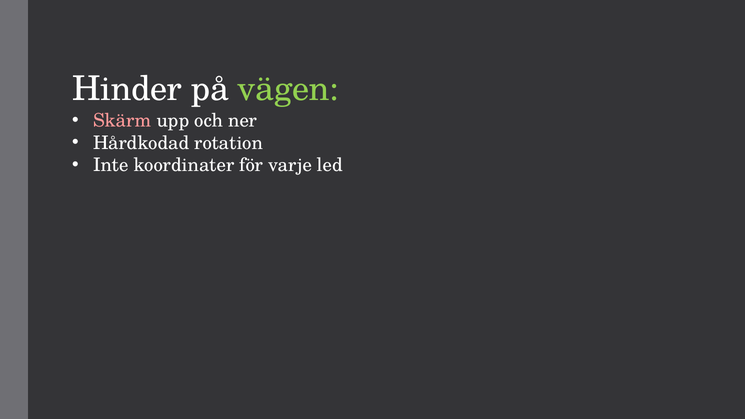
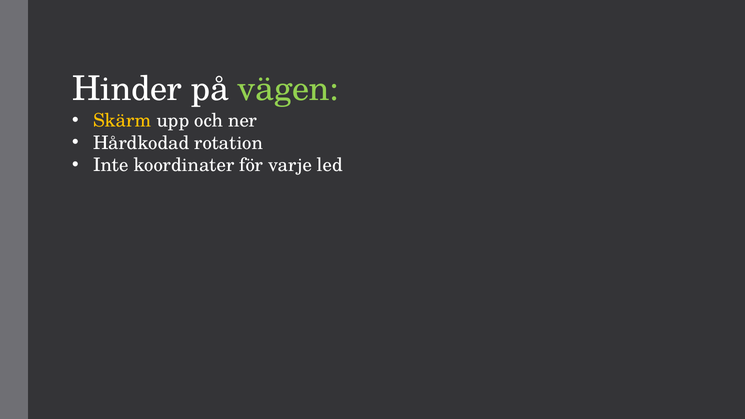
Skärm colour: pink -> yellow
